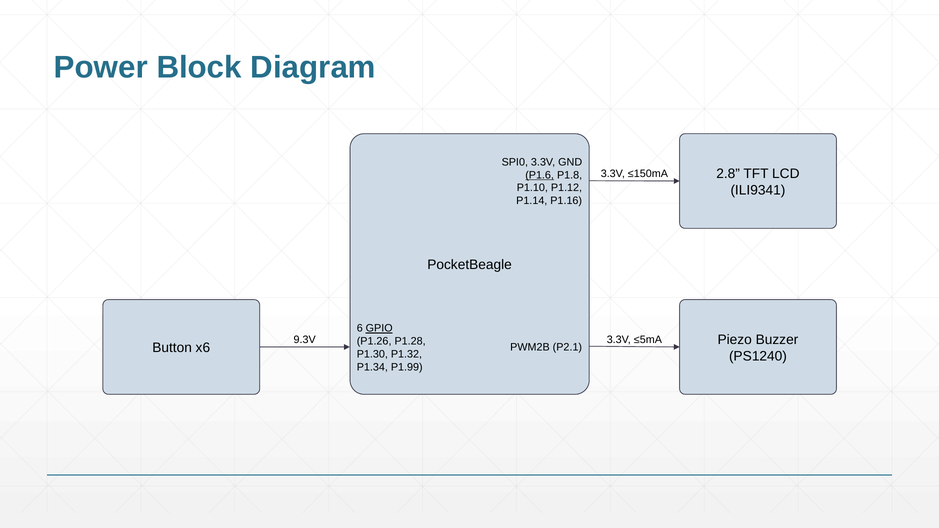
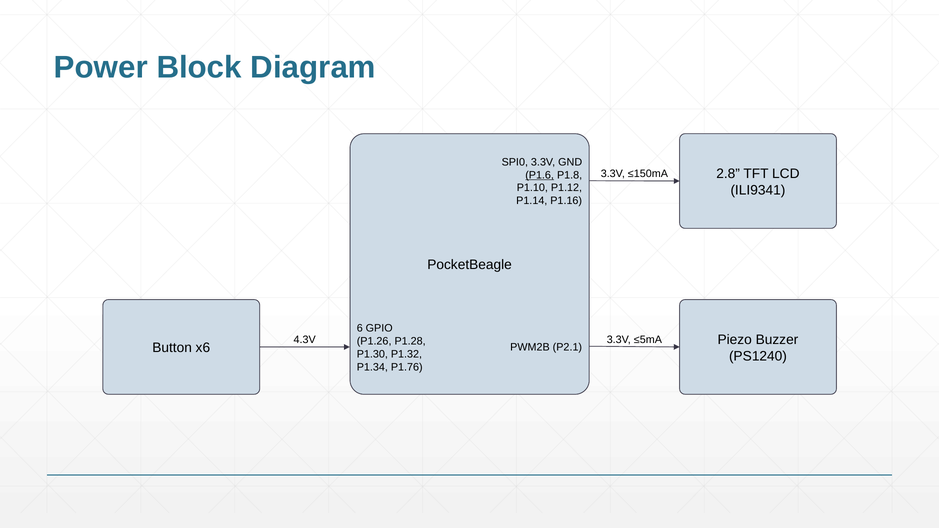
GPIO underline: present -> none
9.3V: 9.3V -> 4.3V
P1.99: P1.99 -> P1.76
